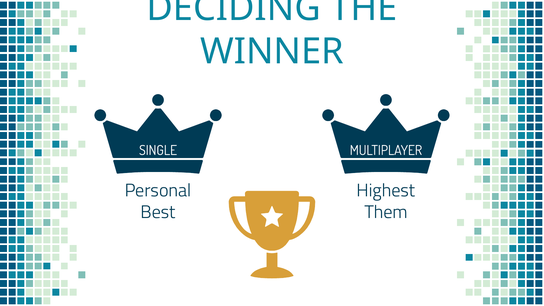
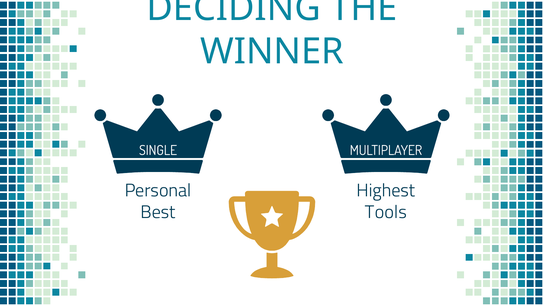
Them: Them -> Tools
